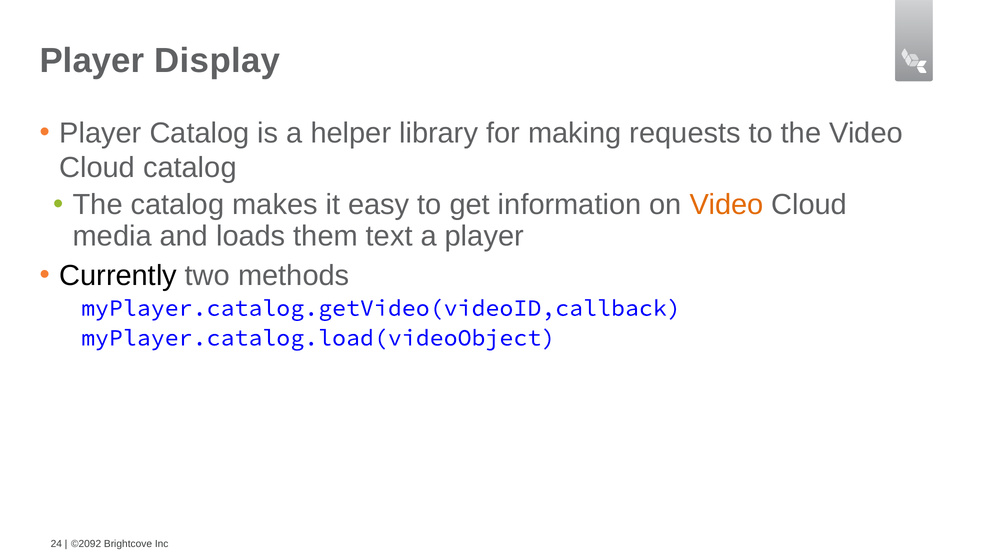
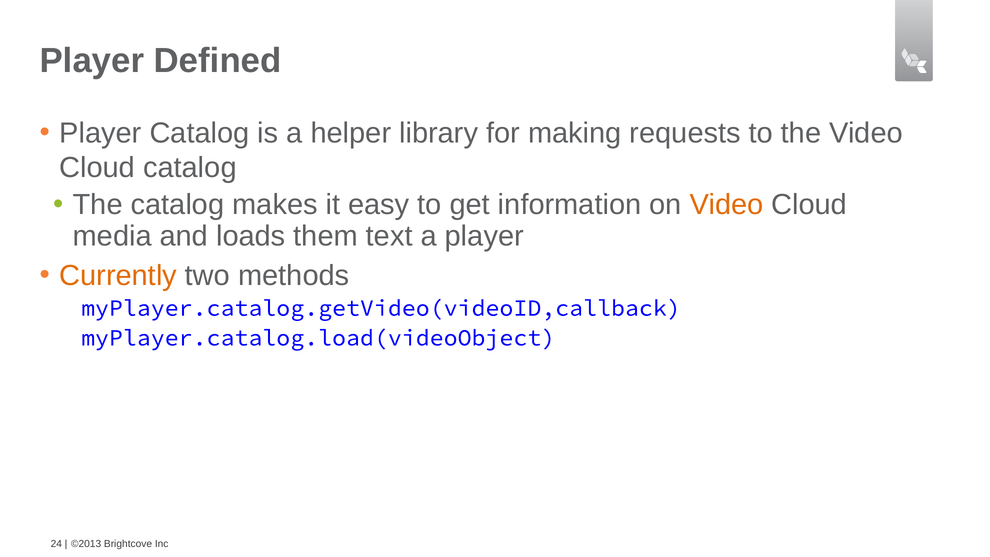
Display: Display -> Defined
Currently colour: black -> orange
©2092: ©2092 -> ©2013
